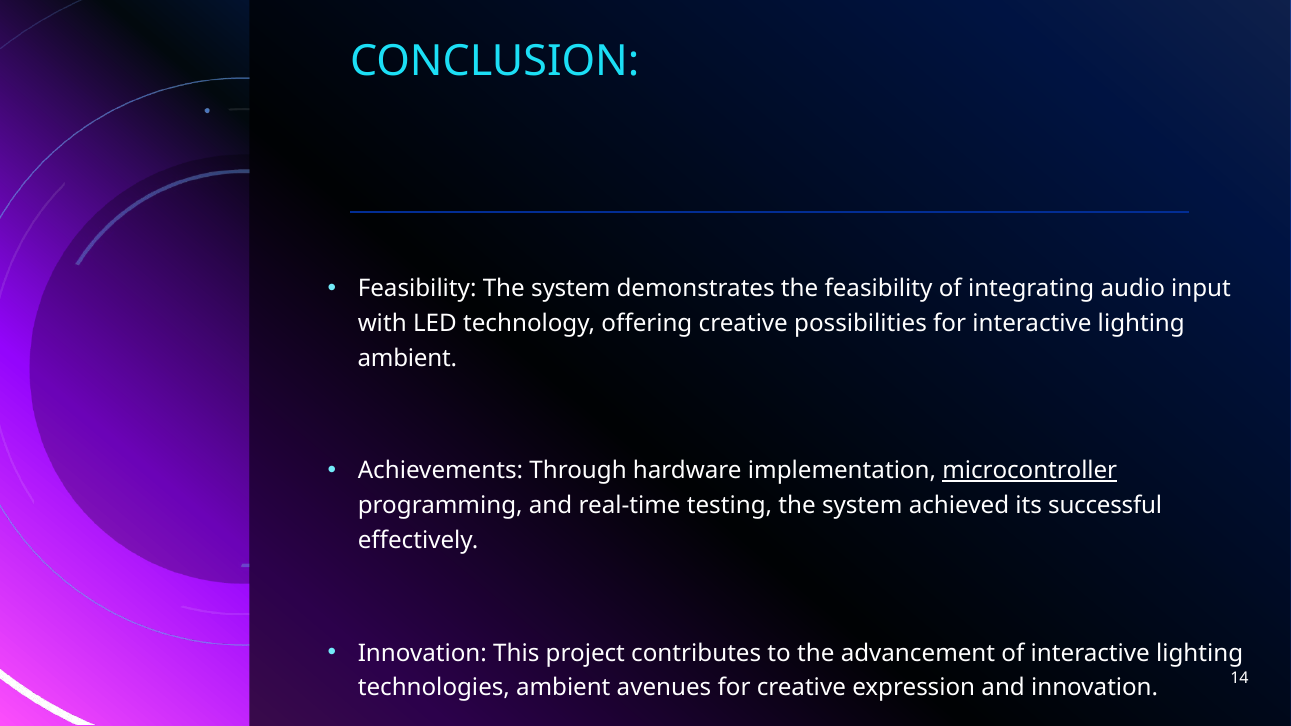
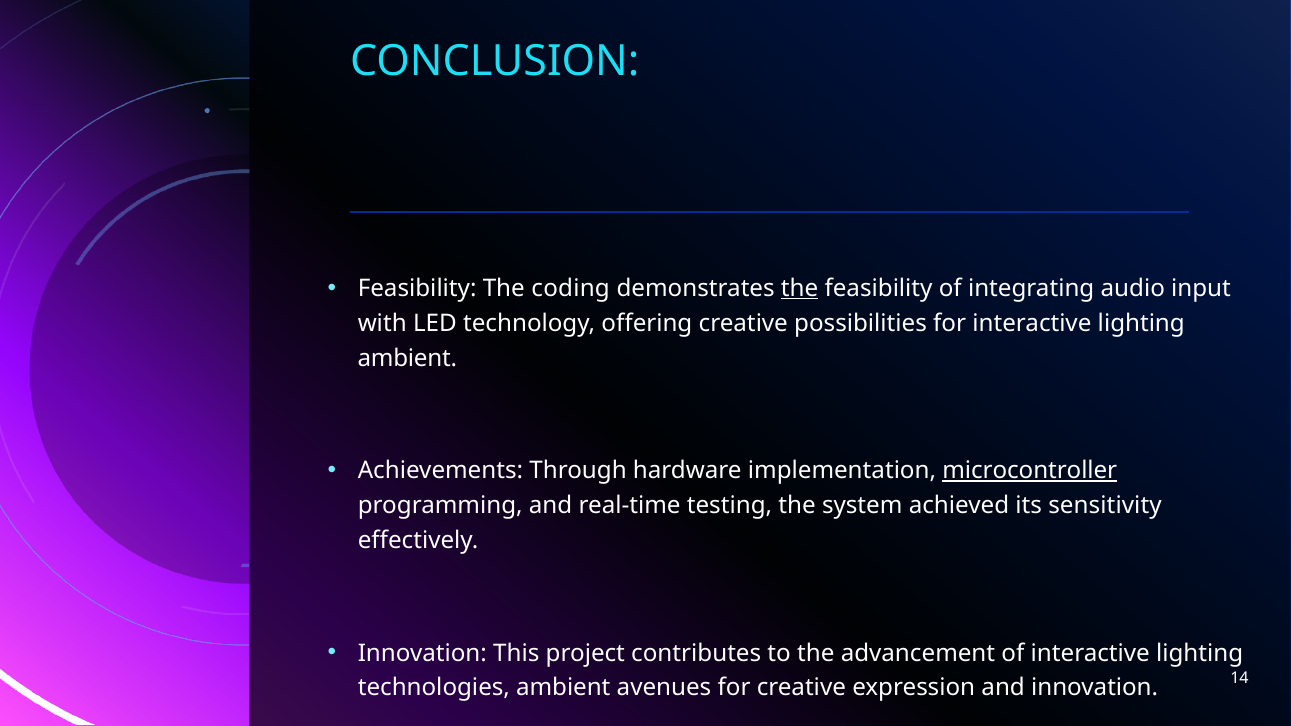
Feasibility The system: system -> coding
the at (800, 288) underline: none -> present
successful: successful -> sensitivity
